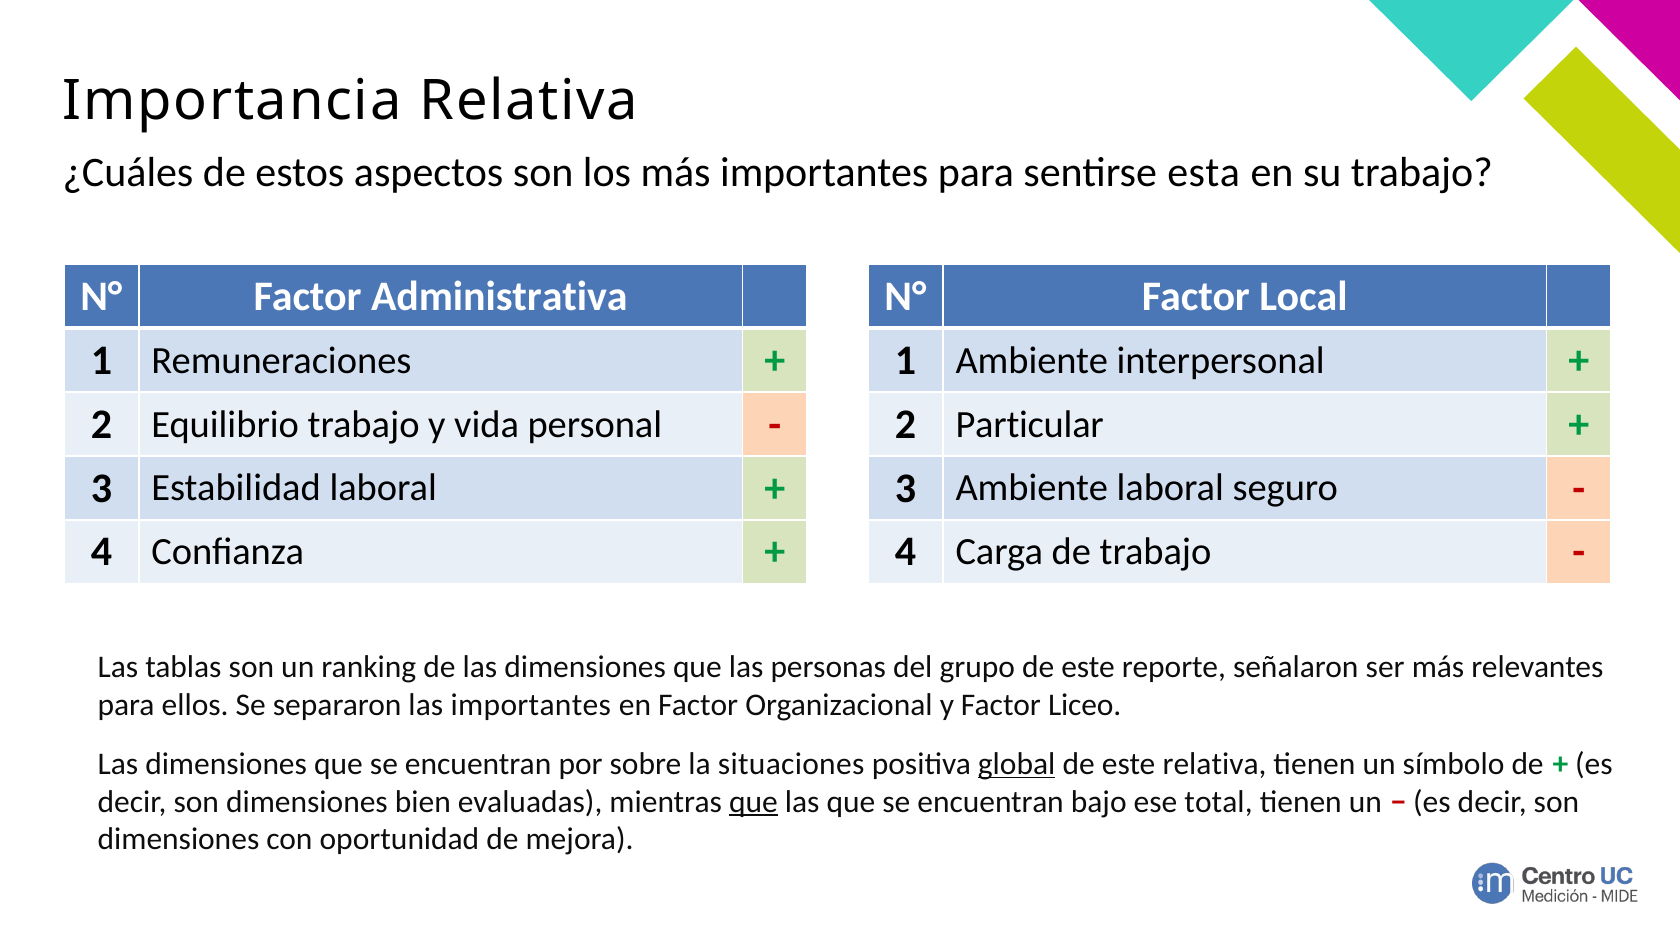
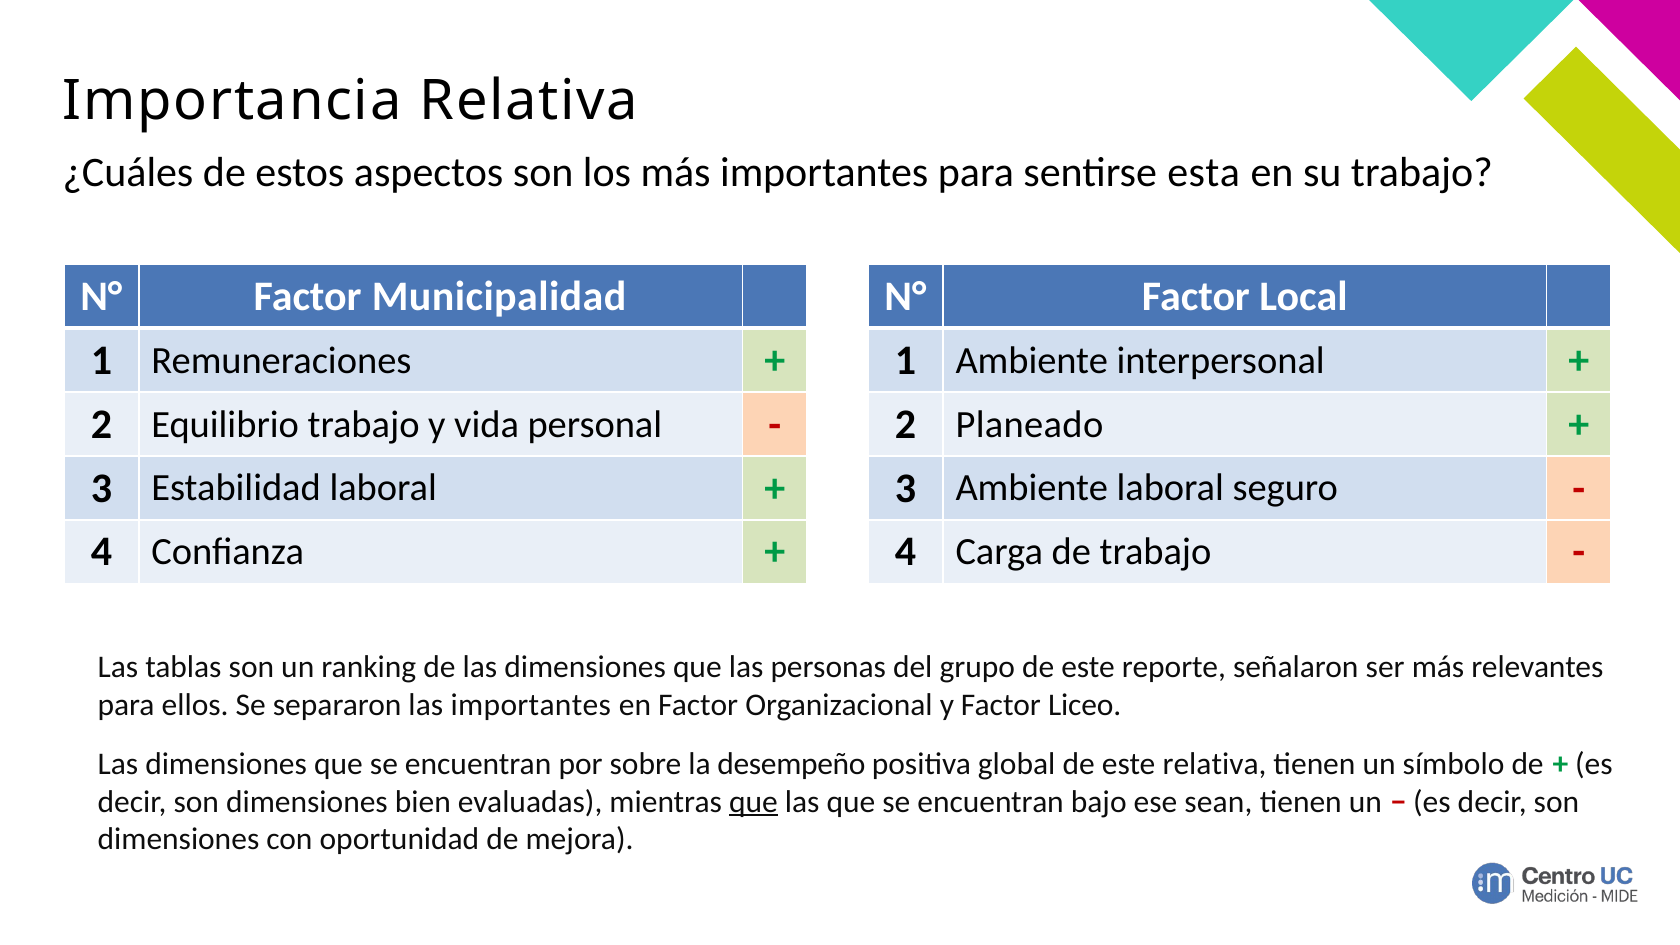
Administrativa: Administrativa -> Municipalidad
Particular: Particular -> Planeado
situaciones: situaciones -> desempeño
global underline: present -> none
total: total -> sean
